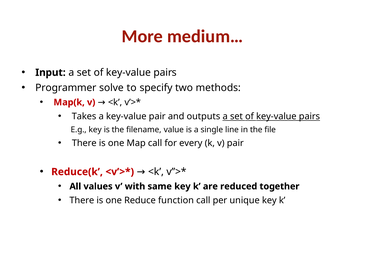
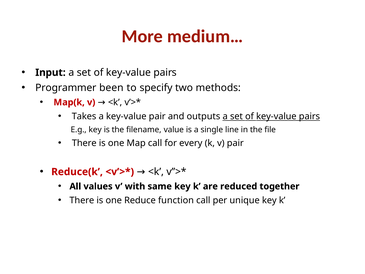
solve: solve -> been
